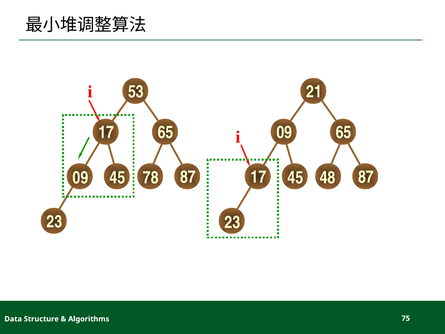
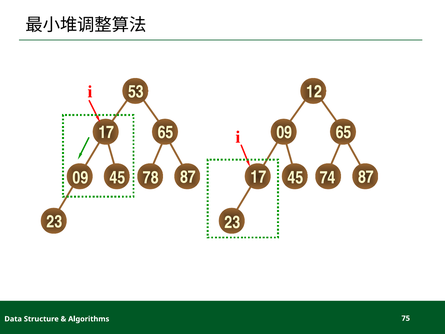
21: 21 -> 12
48: 48 -> 74
